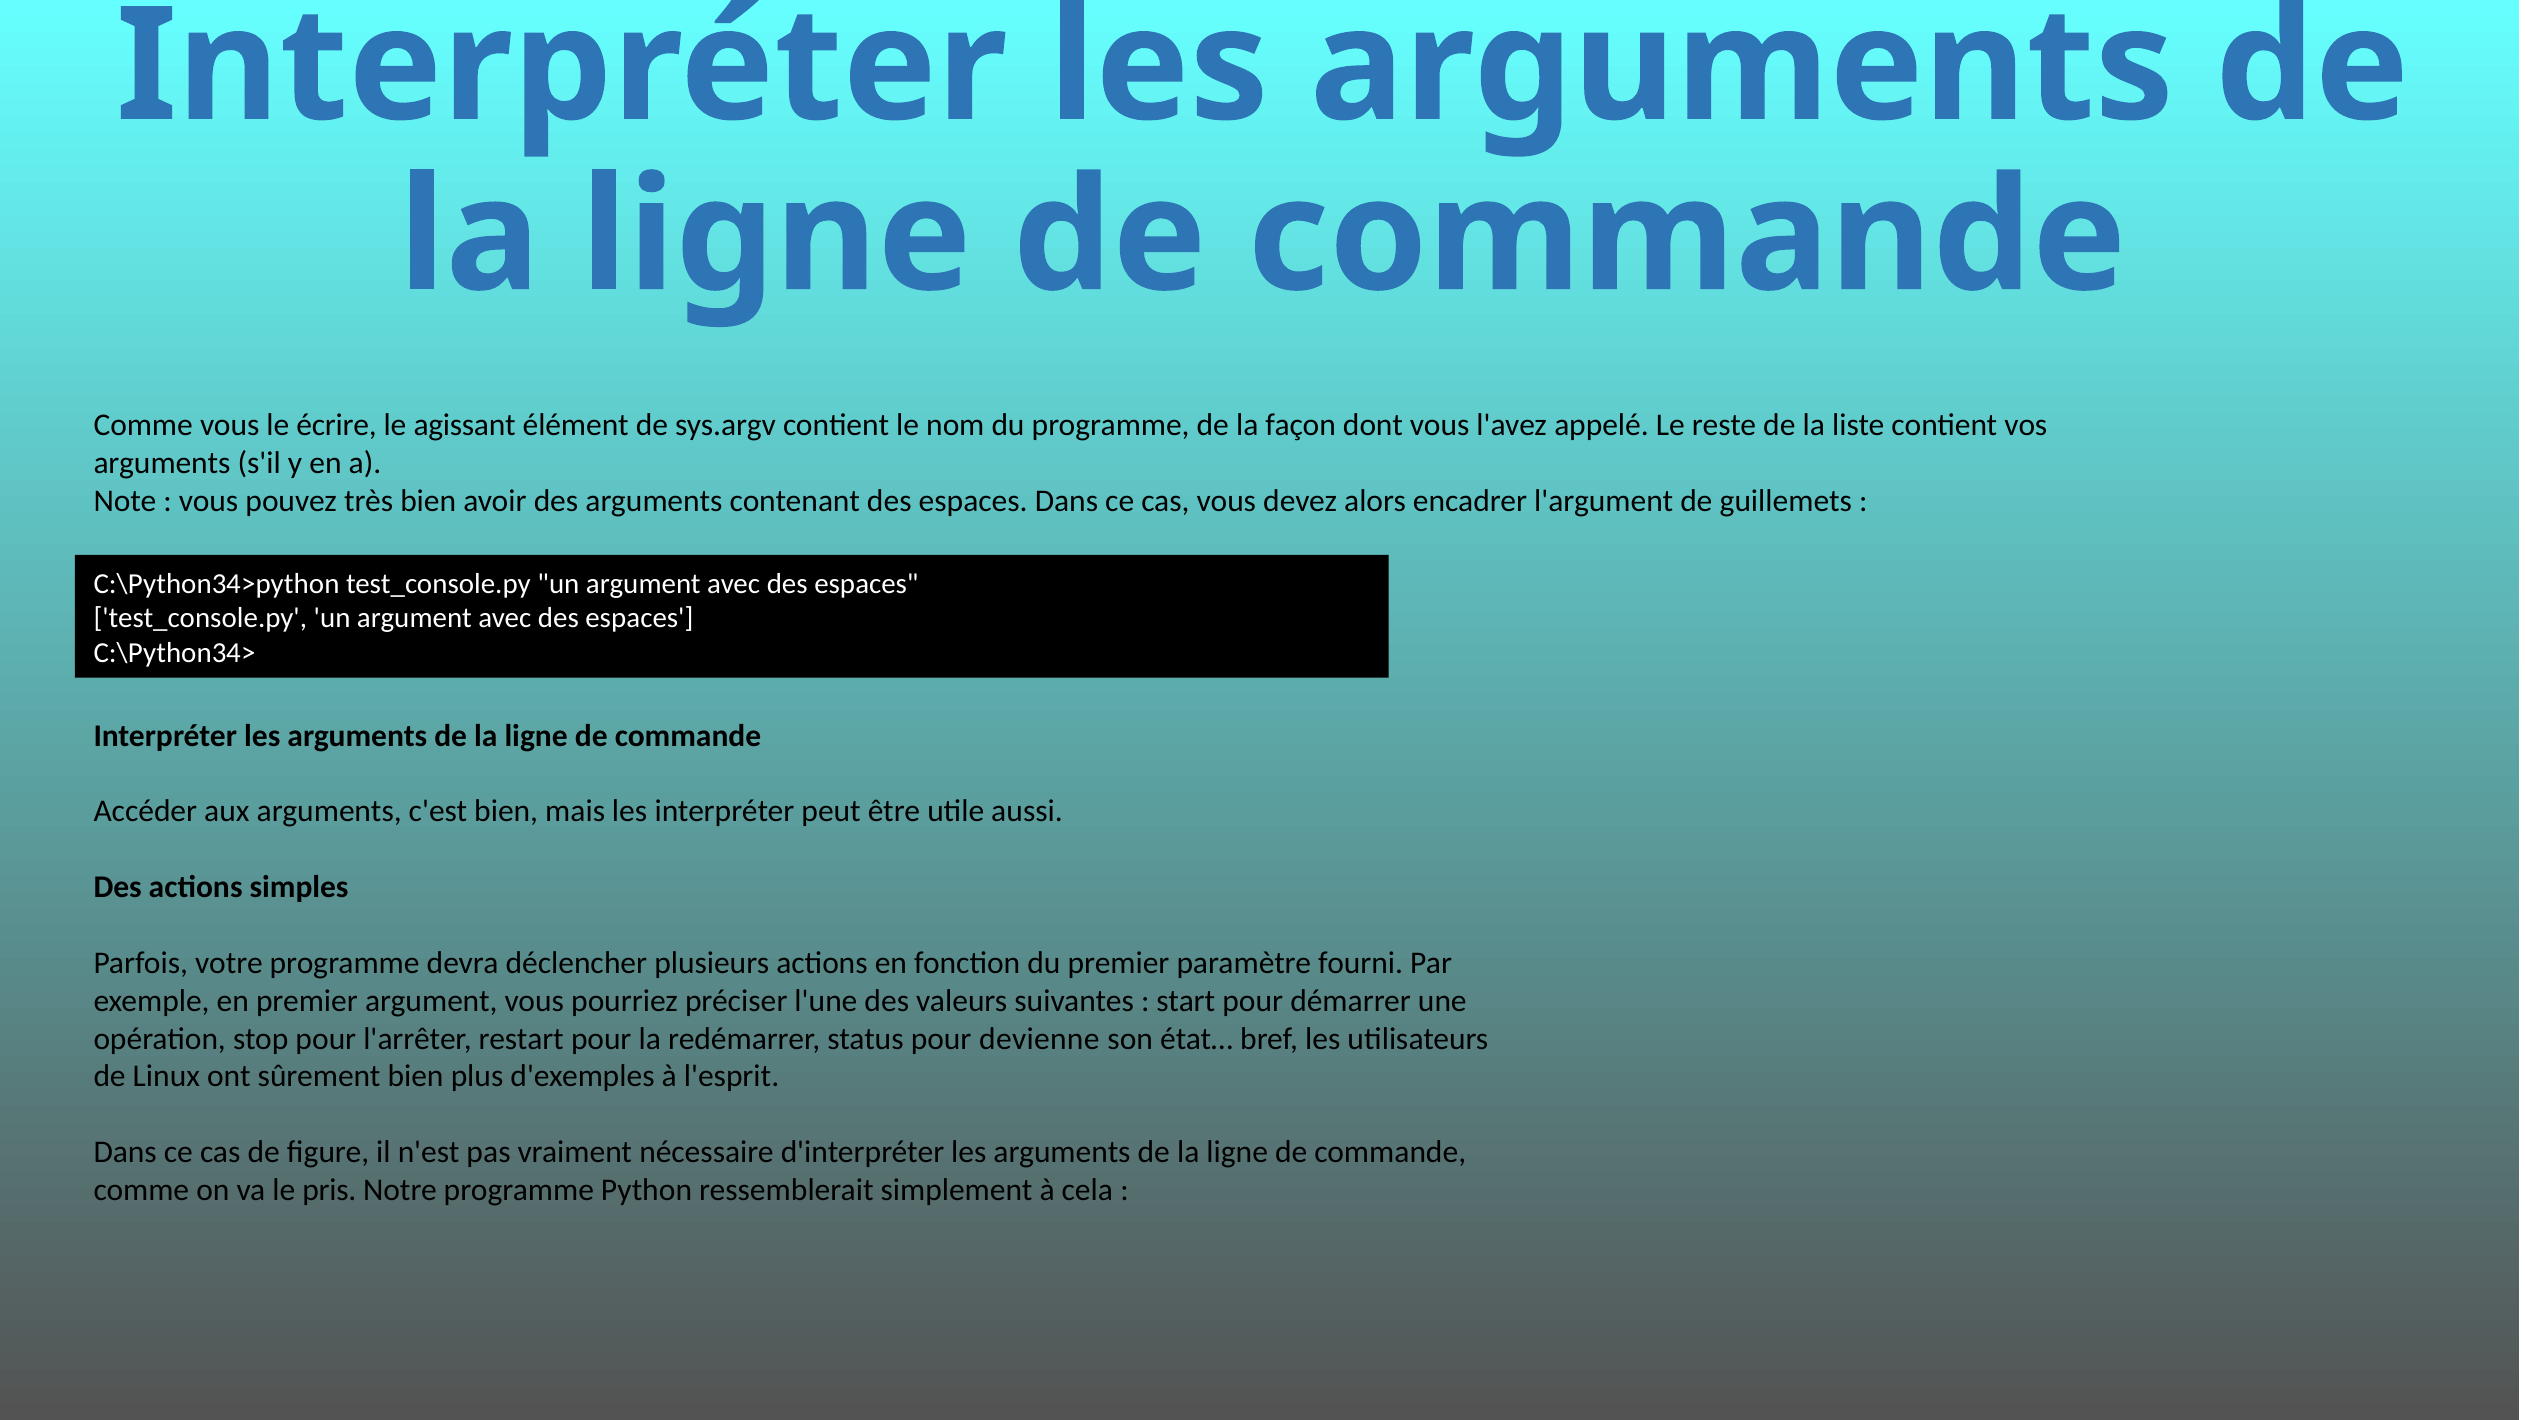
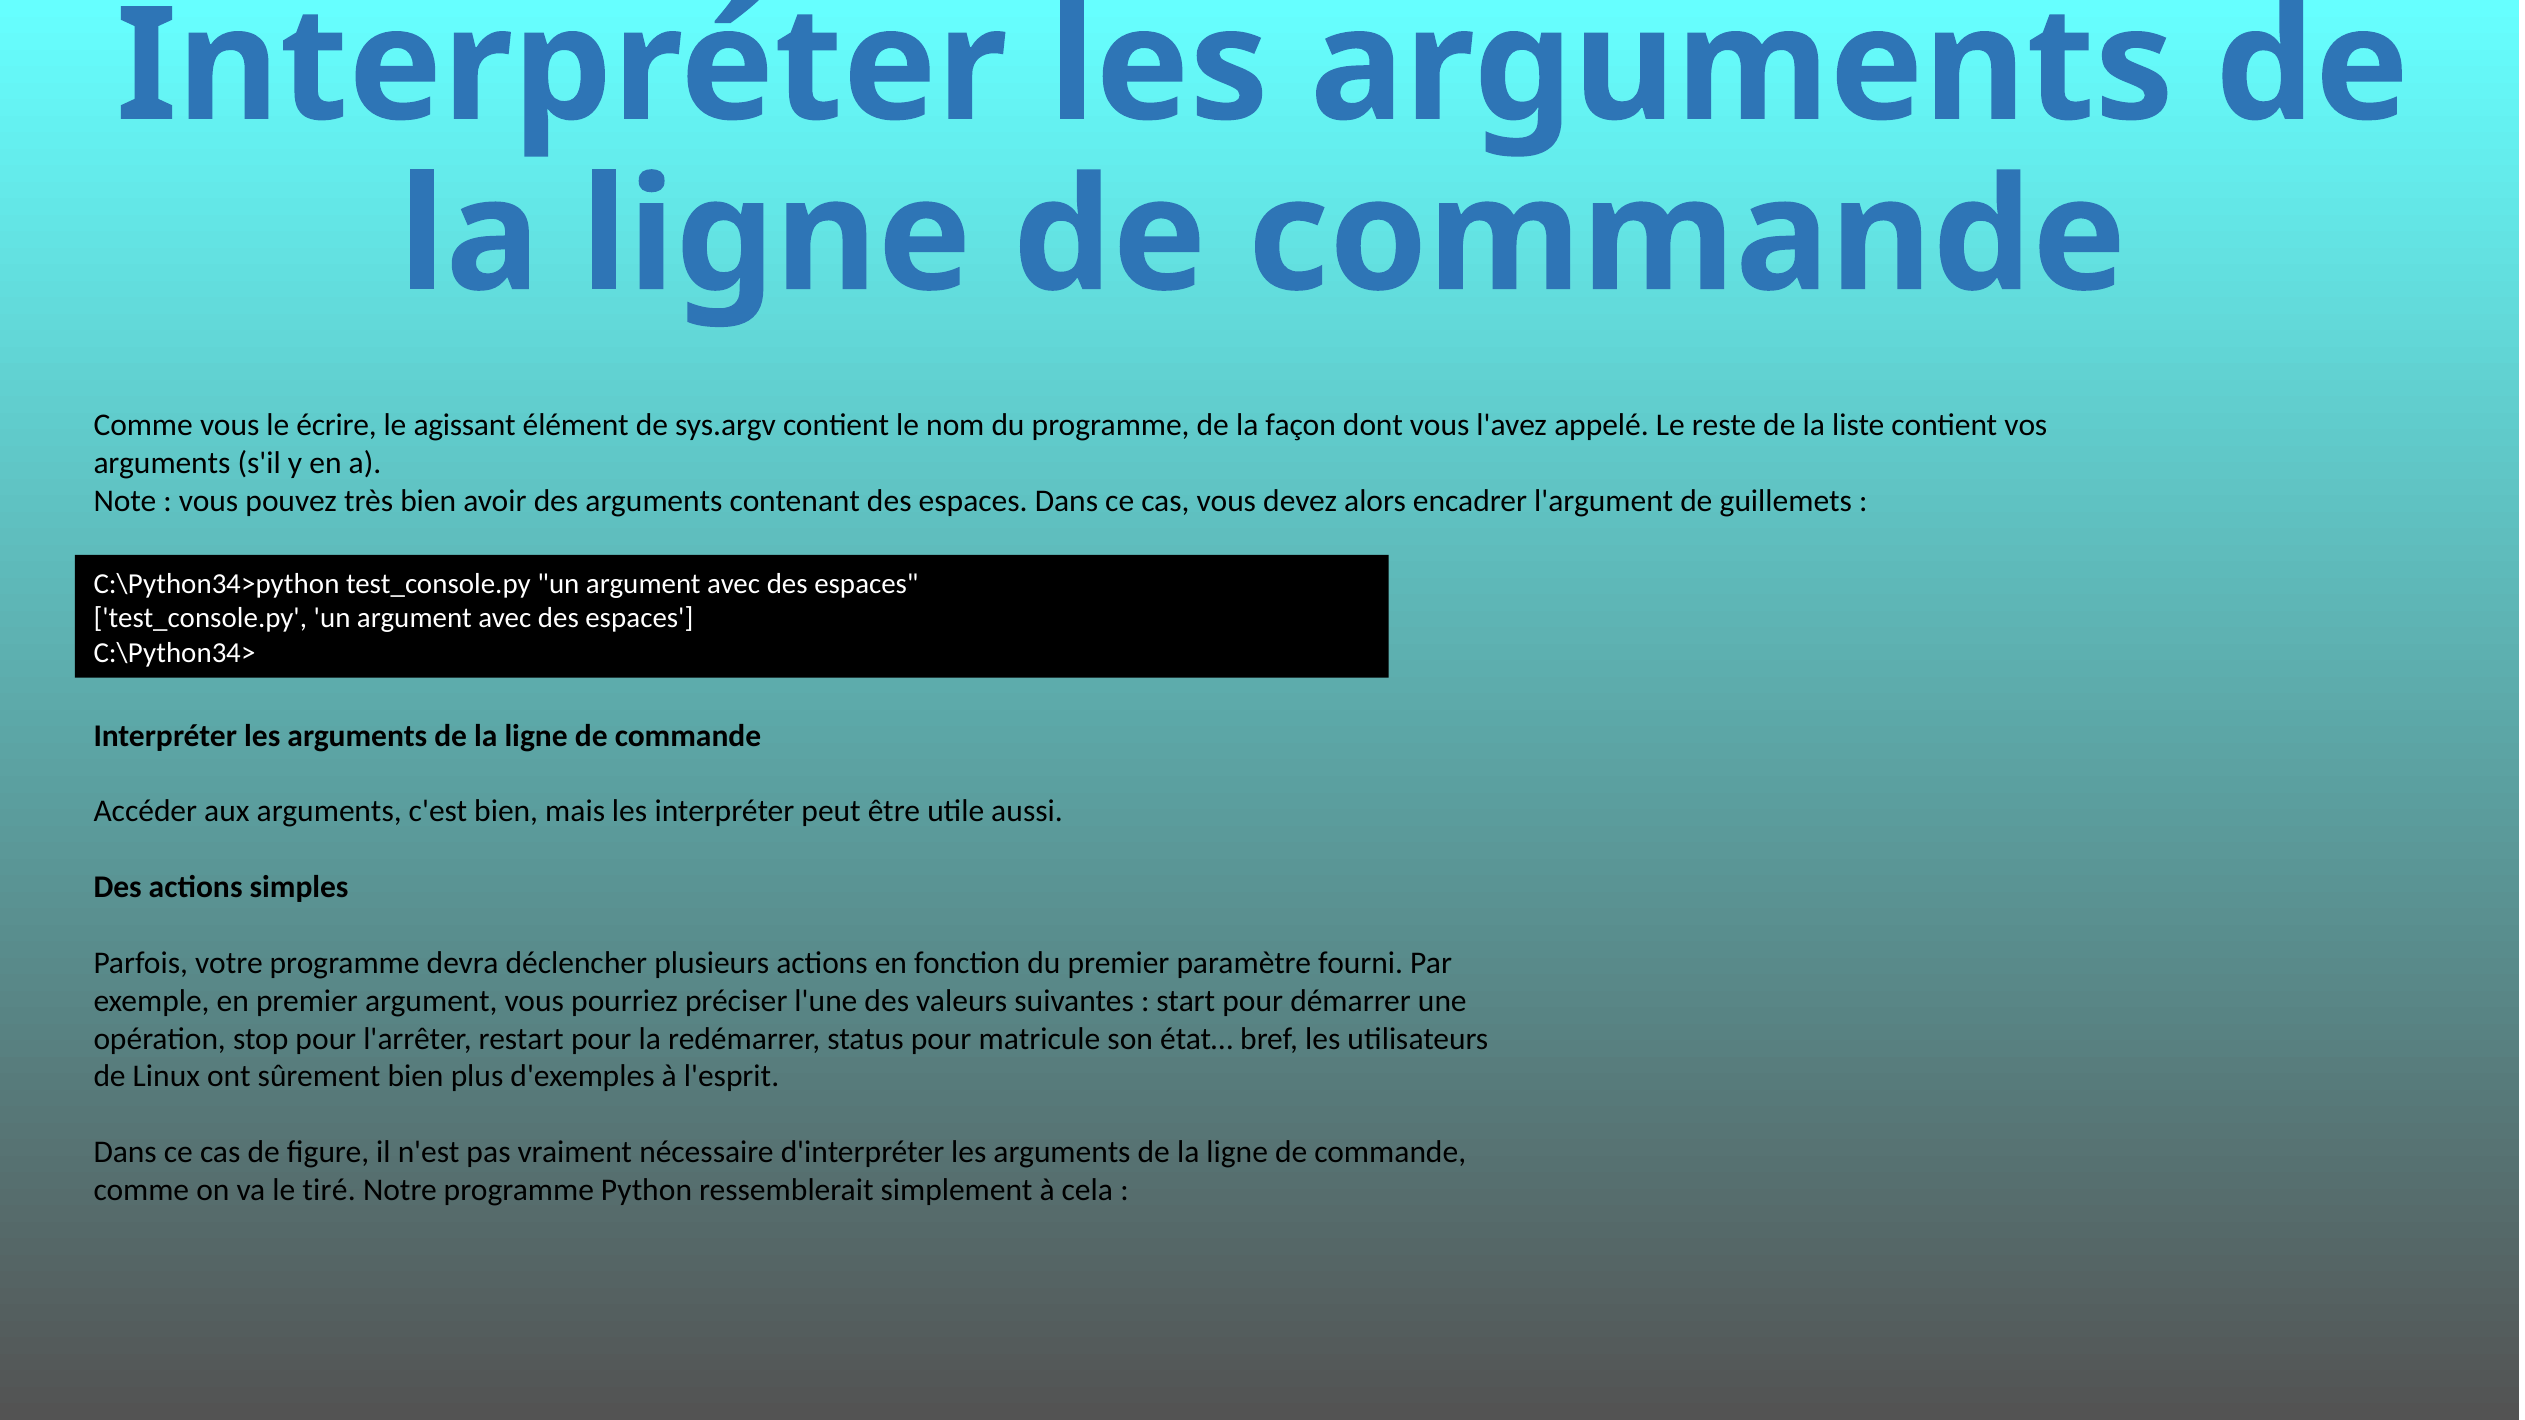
devienne: devienne -> matricule
pris: pris -> tiré
